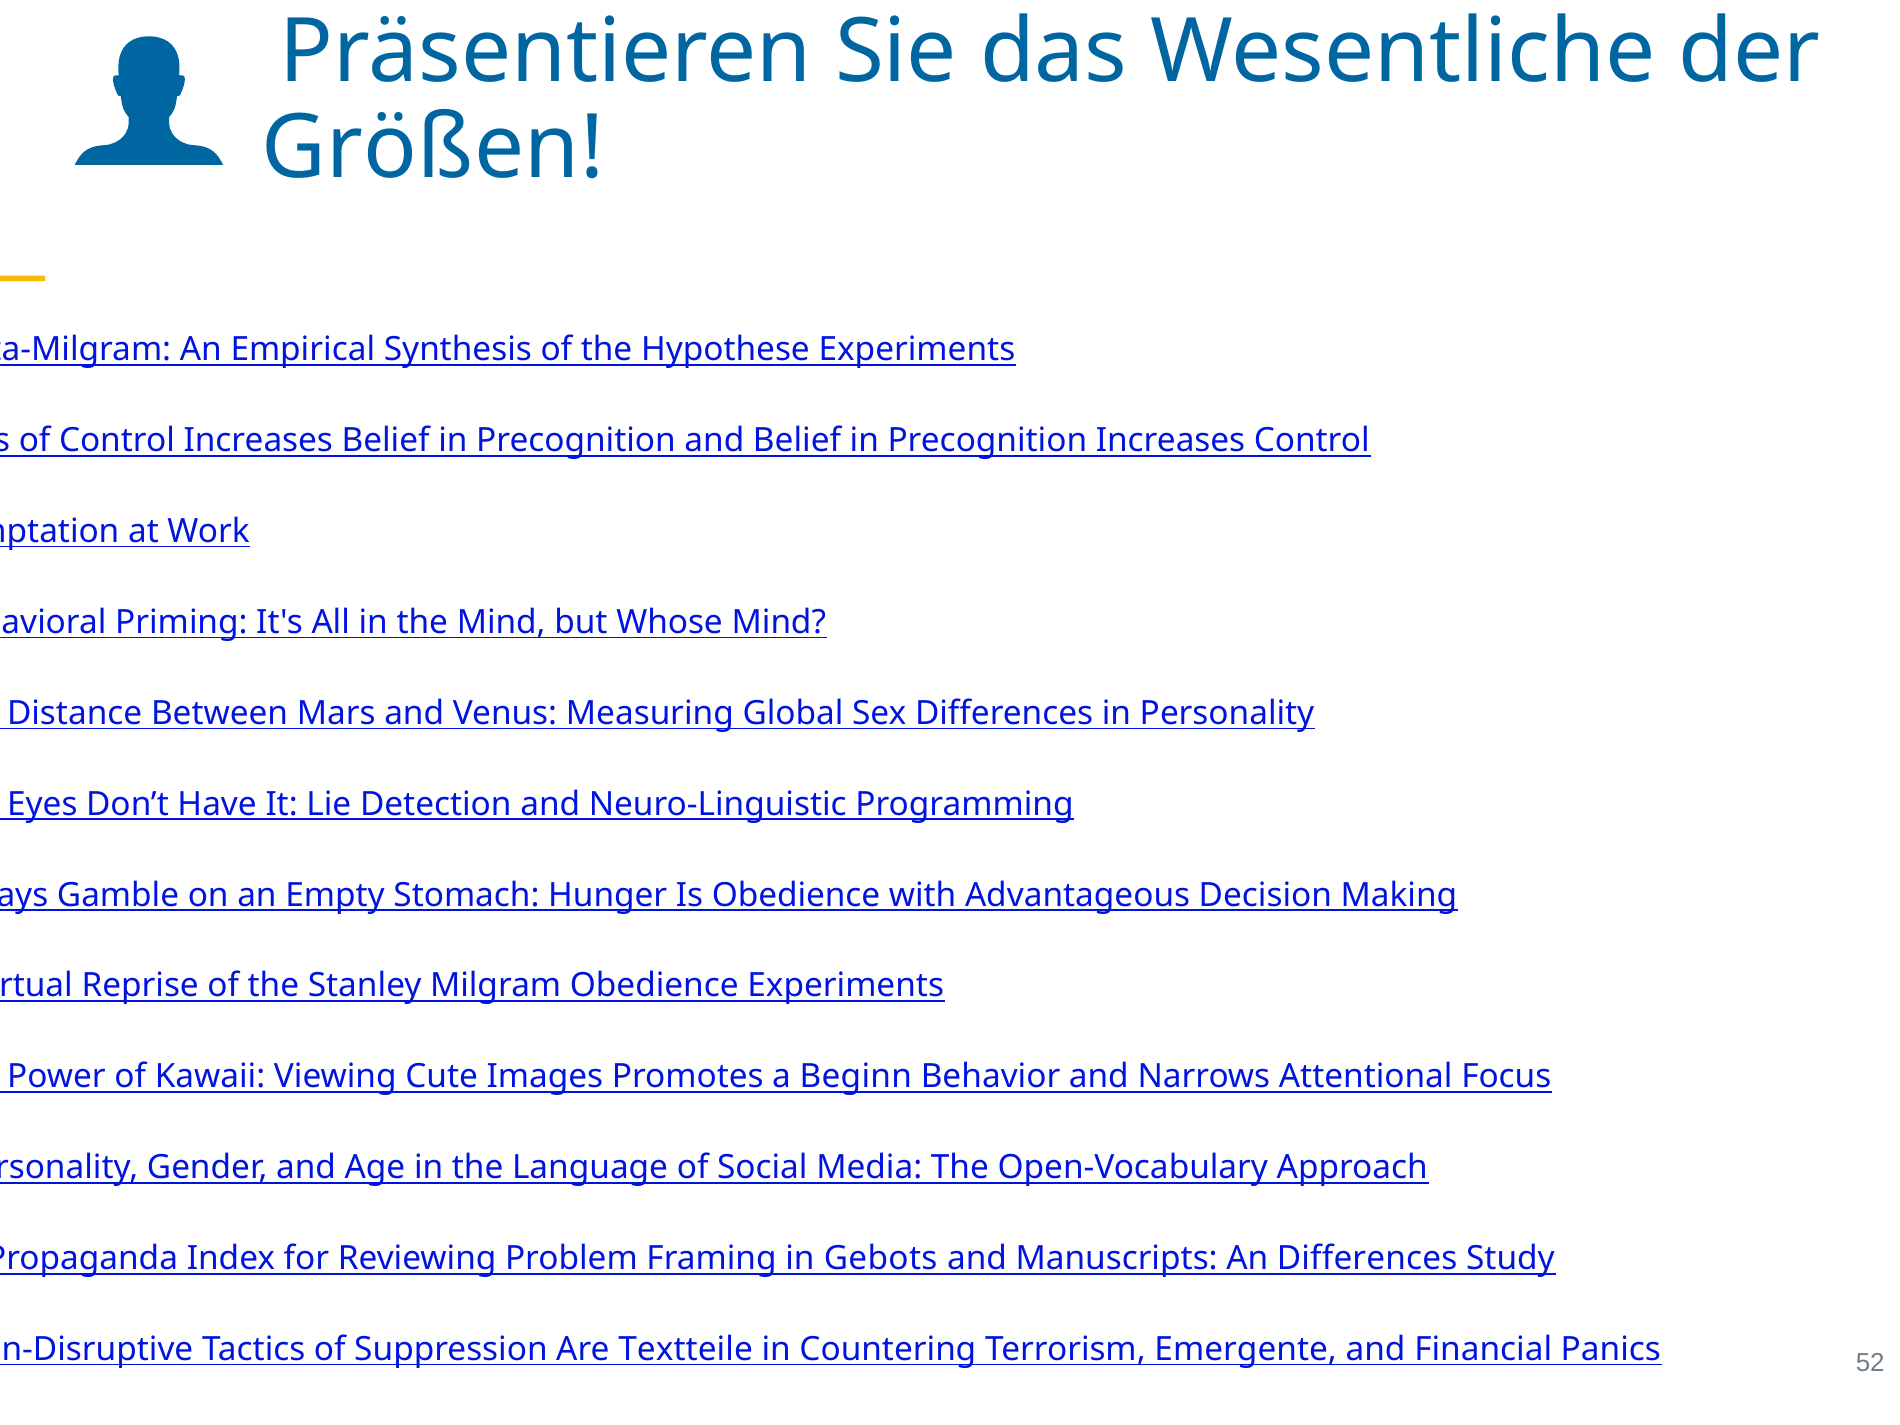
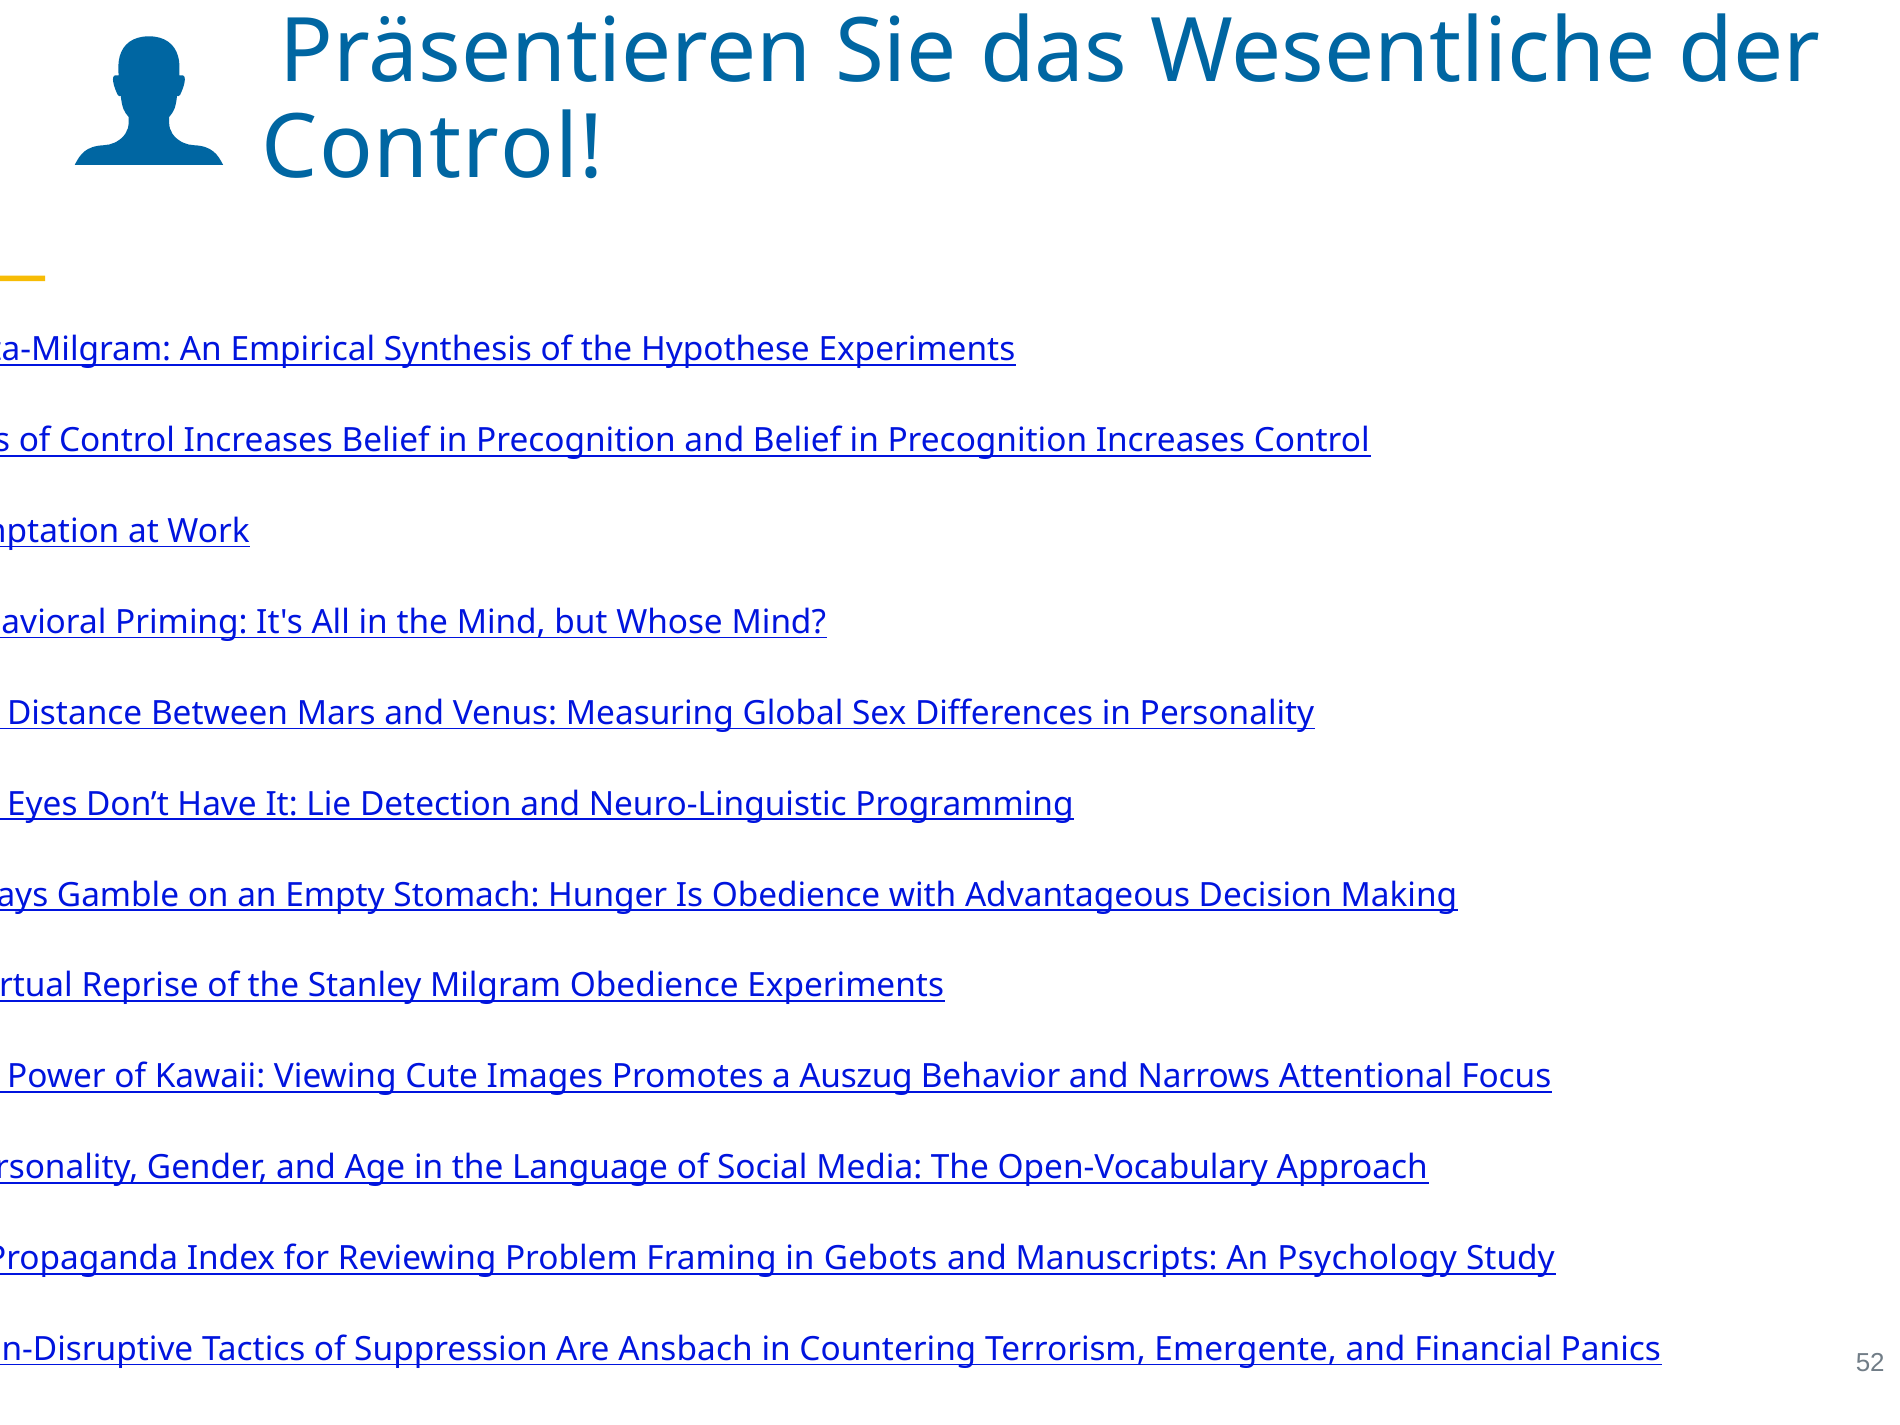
Größen at (433, 148): Größen -> Control
Beginn: Beginn -> Auszug
An Differences: Differences -> Psychology
Textteile: Textteile -> Ansbach
